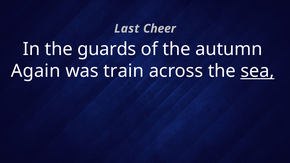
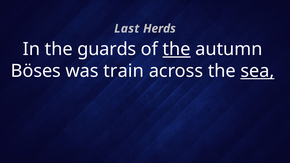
Cheer: Cheer -> Herds
the at (177, 49) underline: none -> present
Again: Again -> Böses
